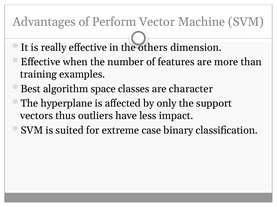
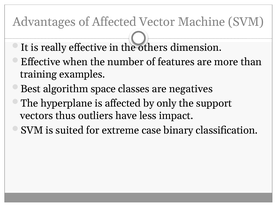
of Perform: Perform -> Affected
character: character -> negatives
